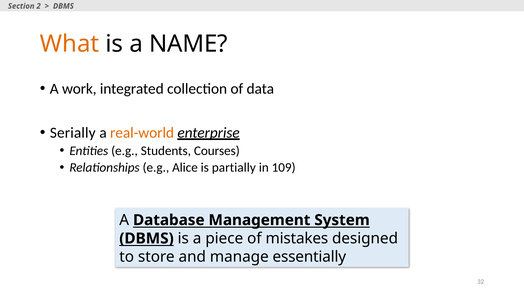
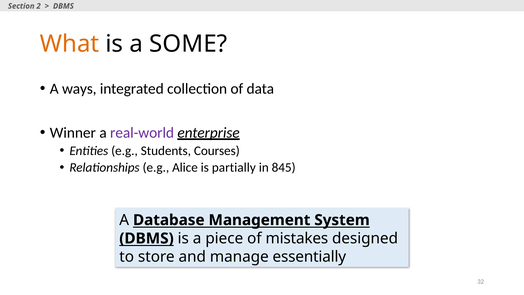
NAME: NAME -> SOME
work: work -> ways
Serially: Serially -> Winner
real-world colour: orange -> purple
109: 109 -> 845
